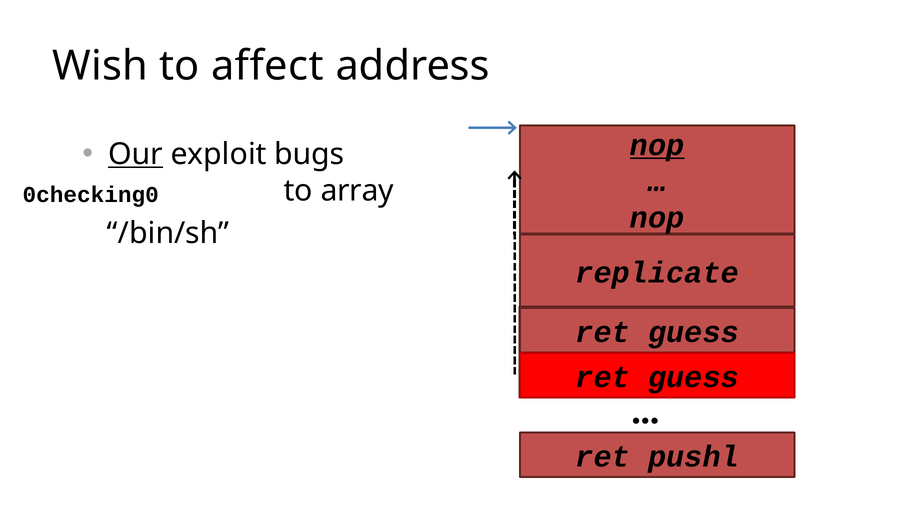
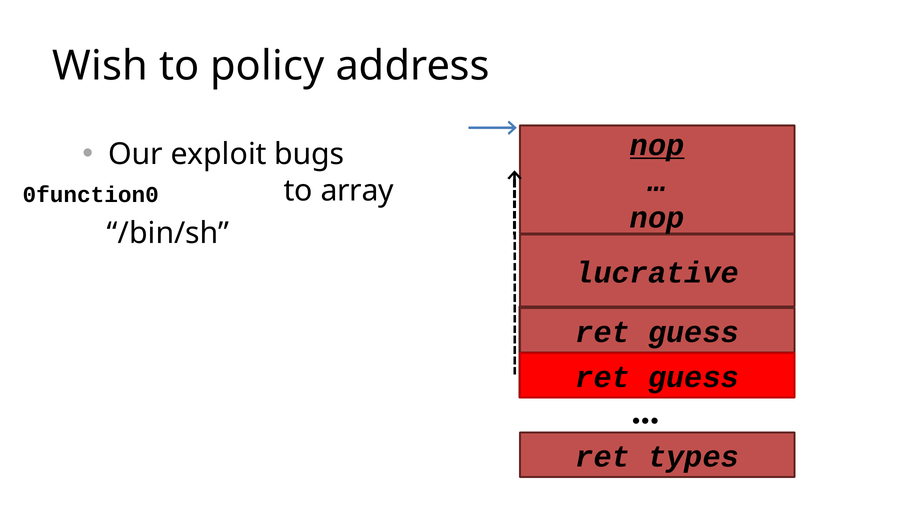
affect: affect -> policy
Our underline: present -> none
0checking0: 0checking0 -> 0function0
replicate: replicate -> lucrative
pushl: pushl -> types
